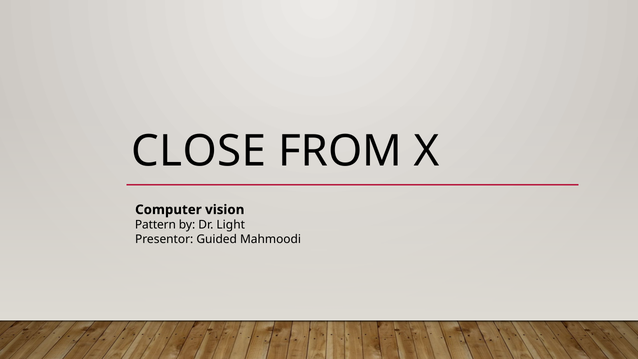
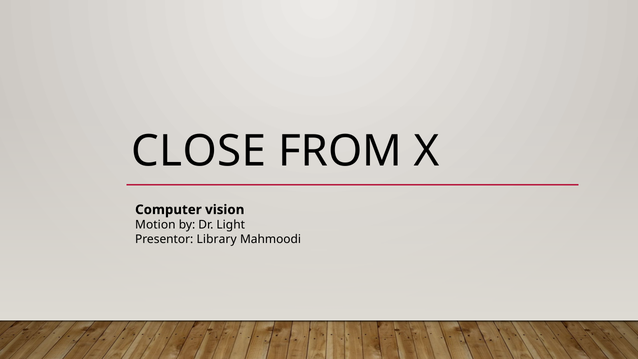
Pattern: Pattern -> Motion
Guided: Guided -> Library
